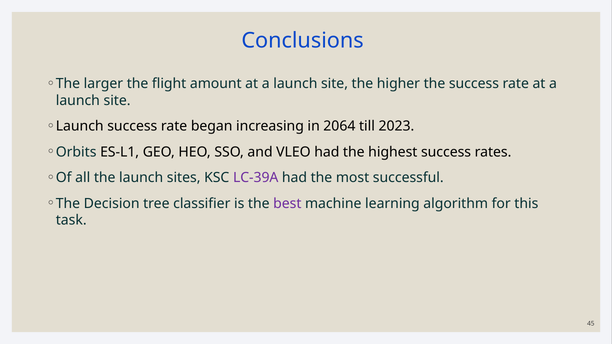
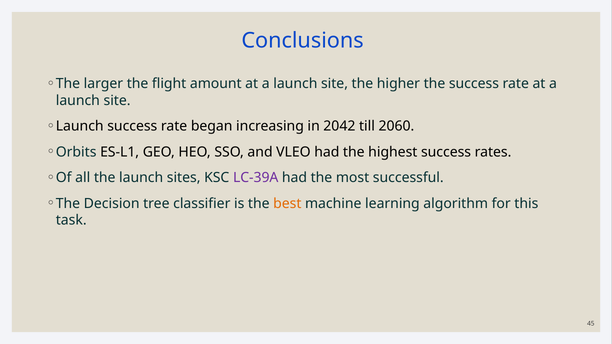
2064: 2064 -> 2042
2023: 2023 -> 2060
best colour: purple -> orange
